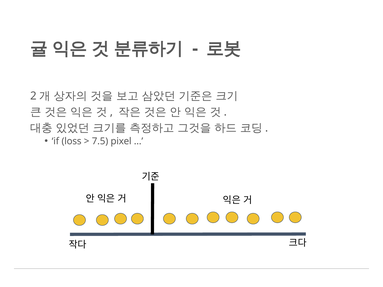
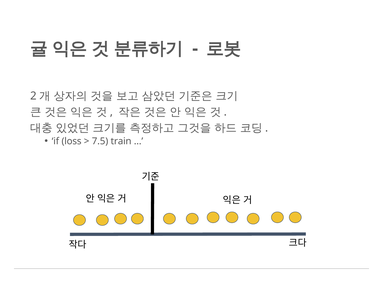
pixel: pixel -> train
